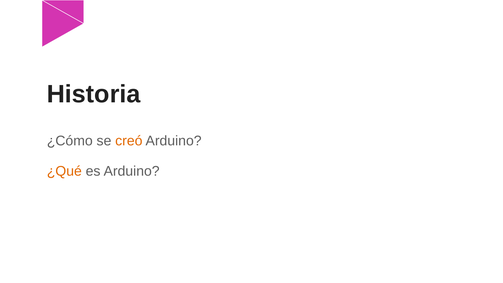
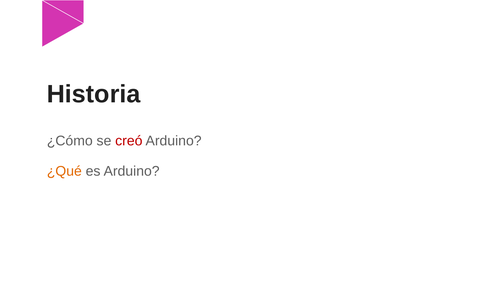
creó colour: orange -> red
